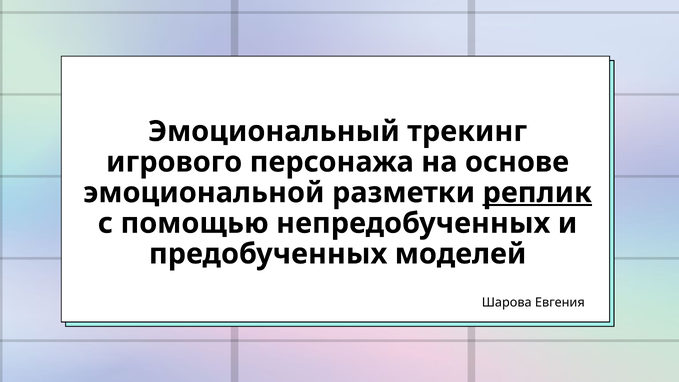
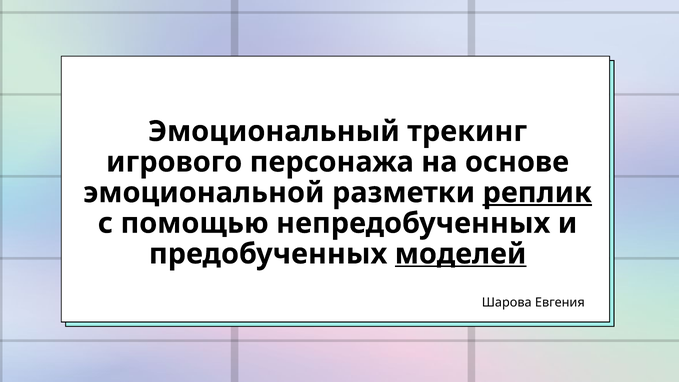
моделей underline: none -> present
